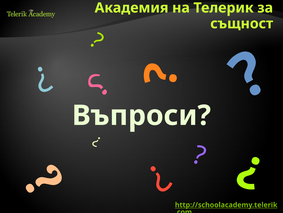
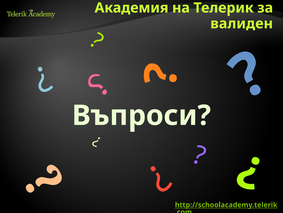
същност: същност -> валиден
